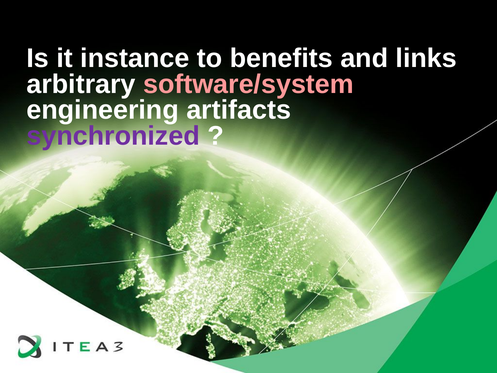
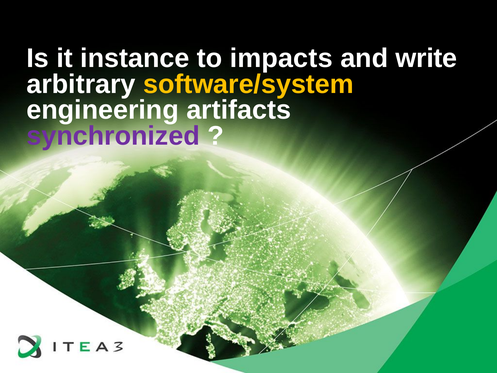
benefits: benefits -> impacts
links: links -> write
software/system colour: pink -> yellow
